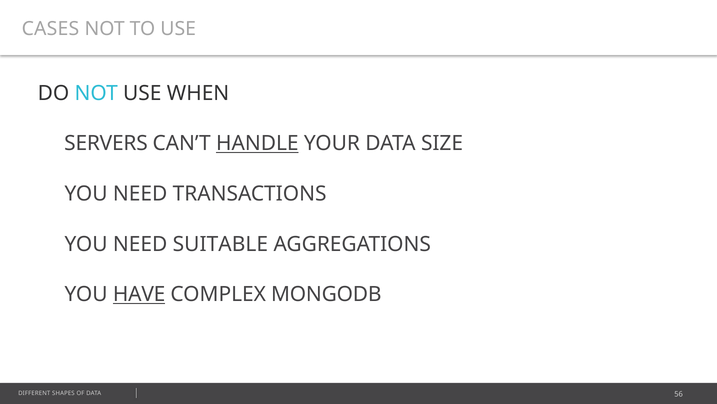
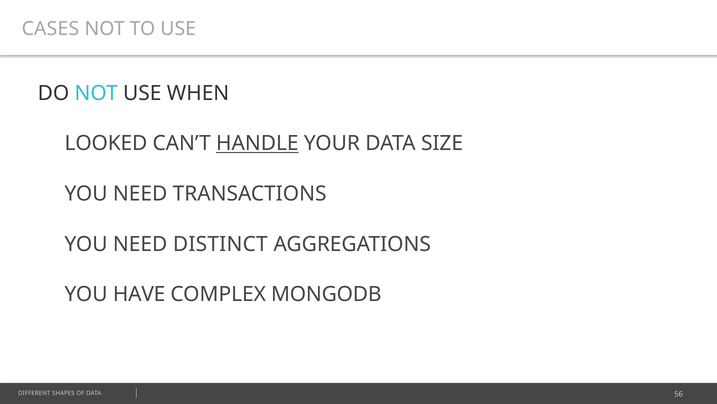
SERVERS: SERVERS -> LOOKED
SUITABLE: SUITABLE -> DISTINCT
HAVE underline: present -> none
